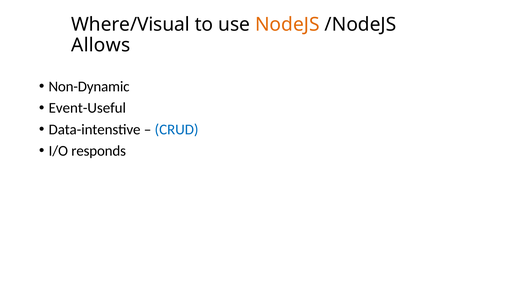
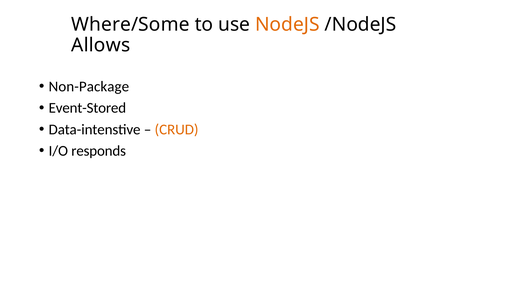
Where/Visual: Where/Visual -> Where/Some
Non-Dynamic: Non-Dynamic -> Non-Package
Event-Useful: Event-Useful -> Event-Stored
CRUD colour: blue -> orange
